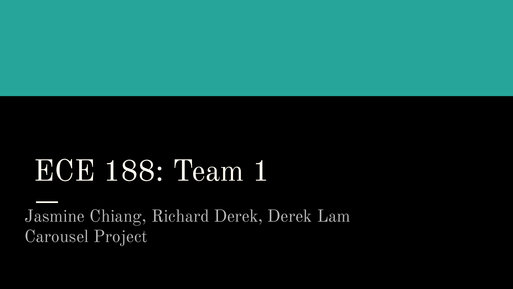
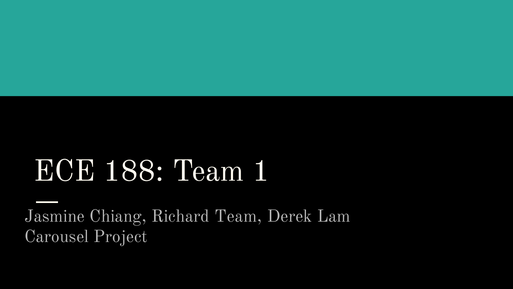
Richard Derek: Derek -> Team
